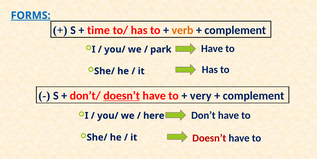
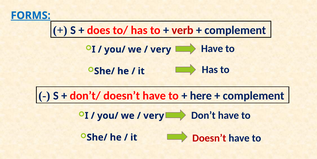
time: time -> does
verb colour: orange -> red
park at (161, 49): park -> very
doesn’t at (122, 95) underline: present -> none
very: very -> here
here at (154, 115): here -> very
